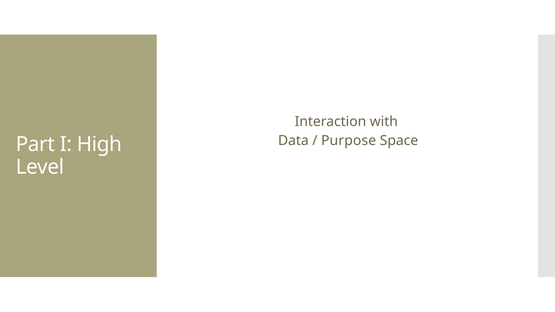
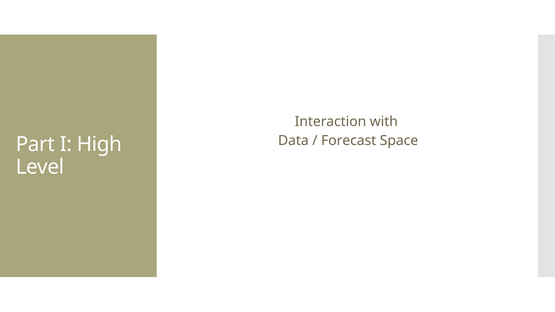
Purpose: Purpose -> Forecast
